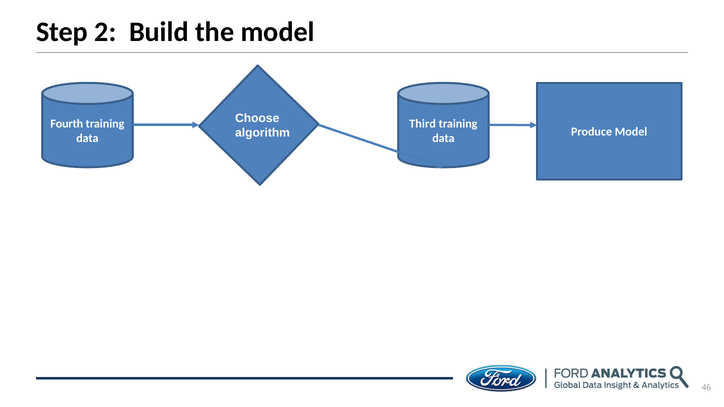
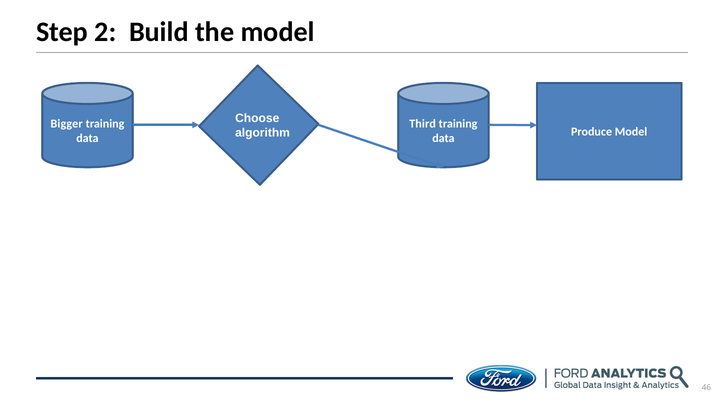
Fourth: Fourth -> Bigger
